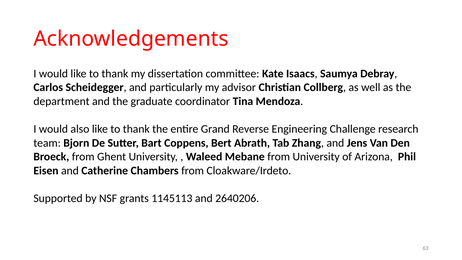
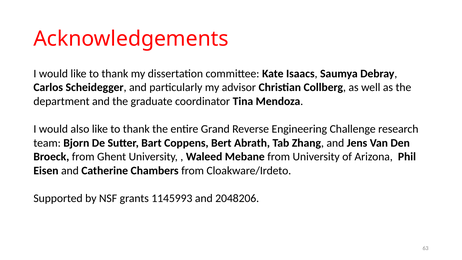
1145113: 1145113 -> 1145993
2640206: 2640206 -> 2048206
